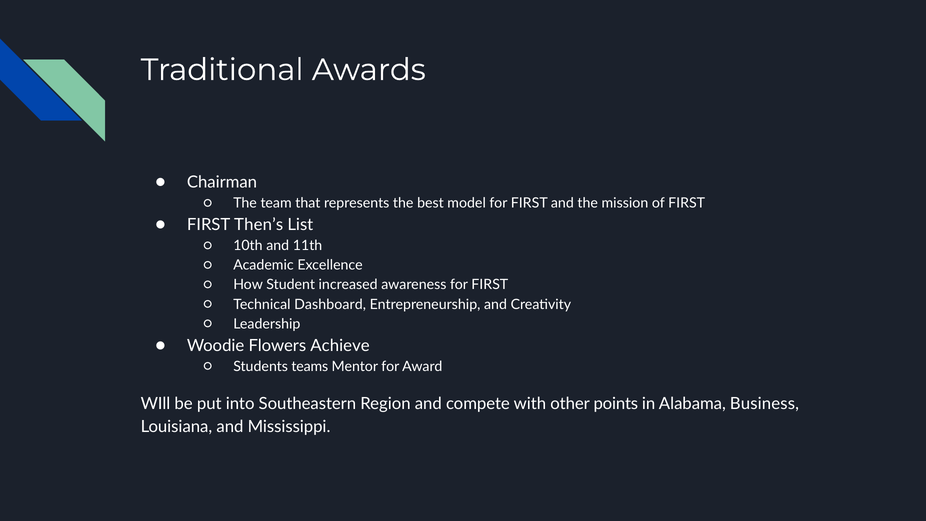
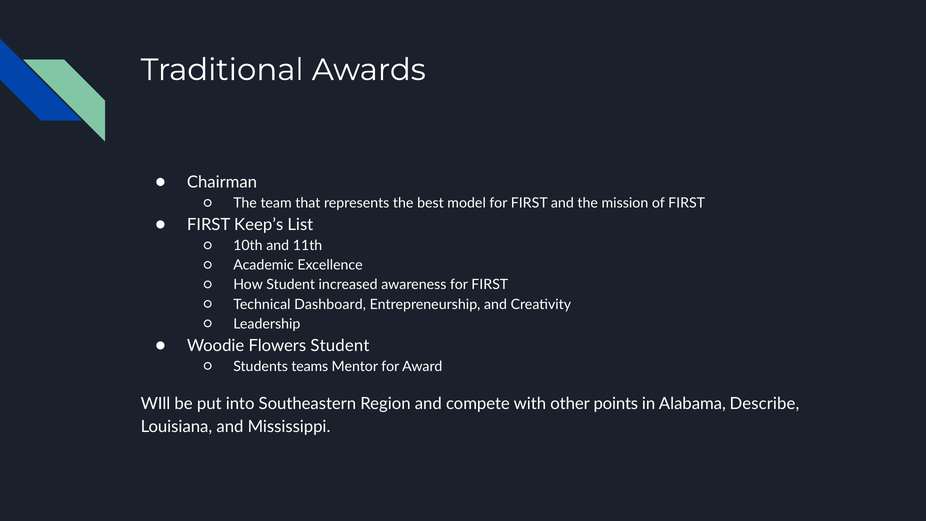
Then’s: Then’s -> Keep’s
Flowers Achieve: Achieve -> Student
Business: Business -> Describe
